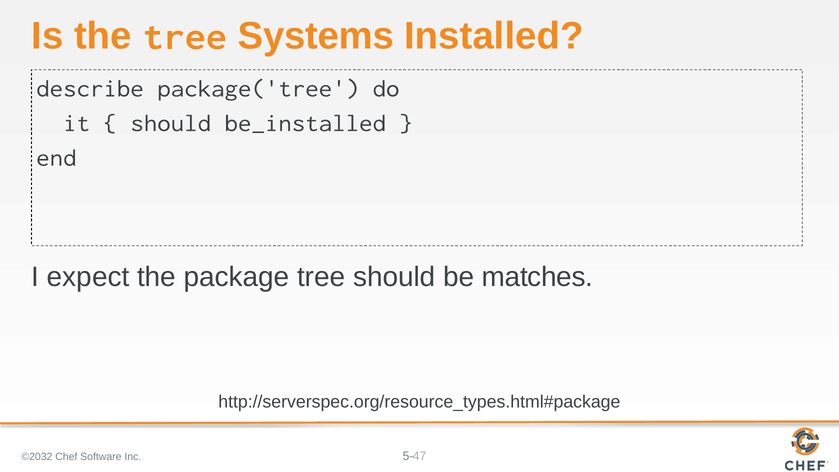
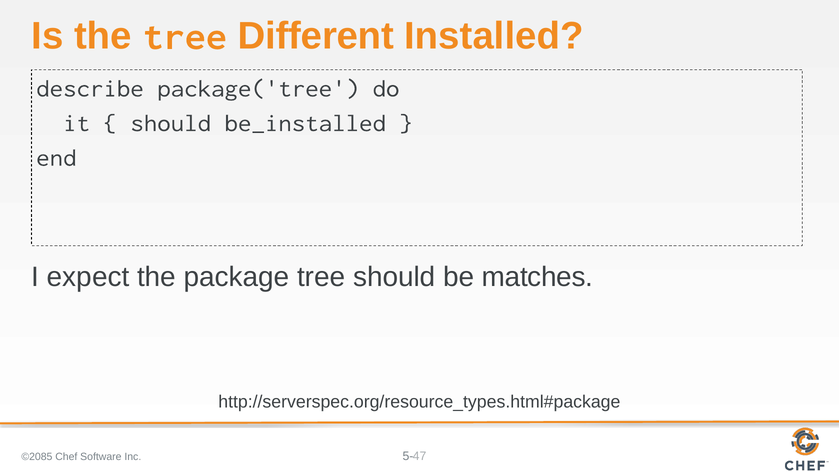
Systems: Systems -> Different
©2032: ©2032 -> ©2085
